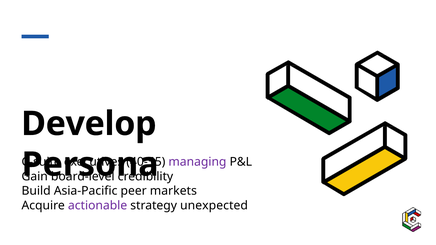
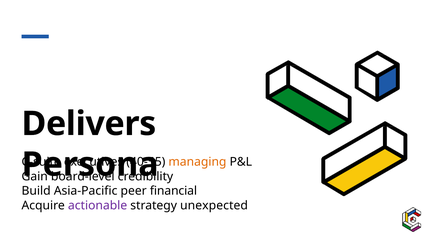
Develop: Develop -> Delivers
managing colour: purple -> orange
markets: markets -> financial
